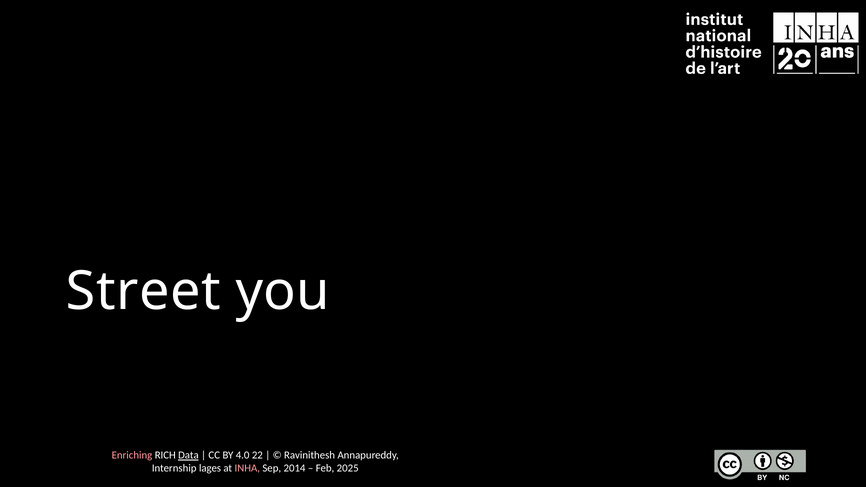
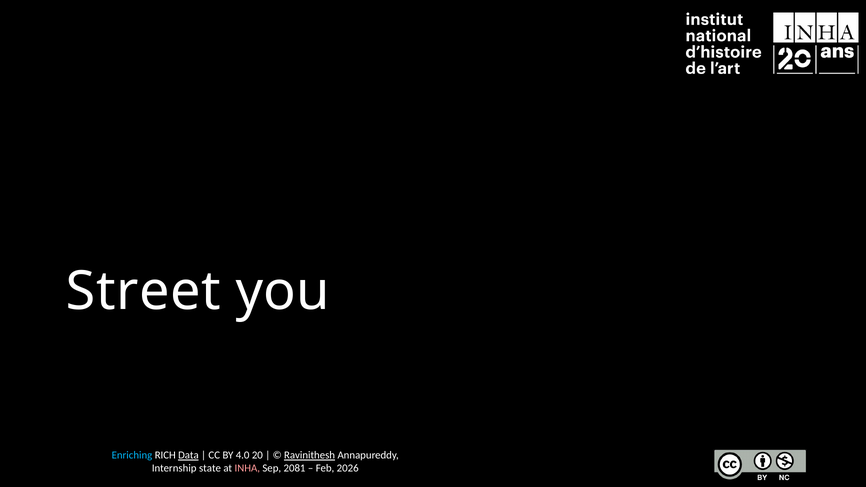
Enriching colour: pink -> light blue
22: 22 -> 20
Ravinithesh underline: none -> present
lages: lages -> state
2014: 2014 -> 2081
2025: 2025 -> 2026
